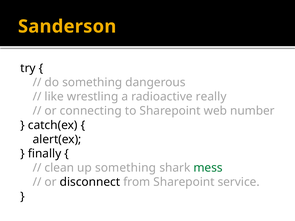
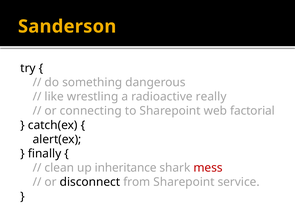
number: number -> factorial
up something: something -> inheritance
mess colour: green -> red
